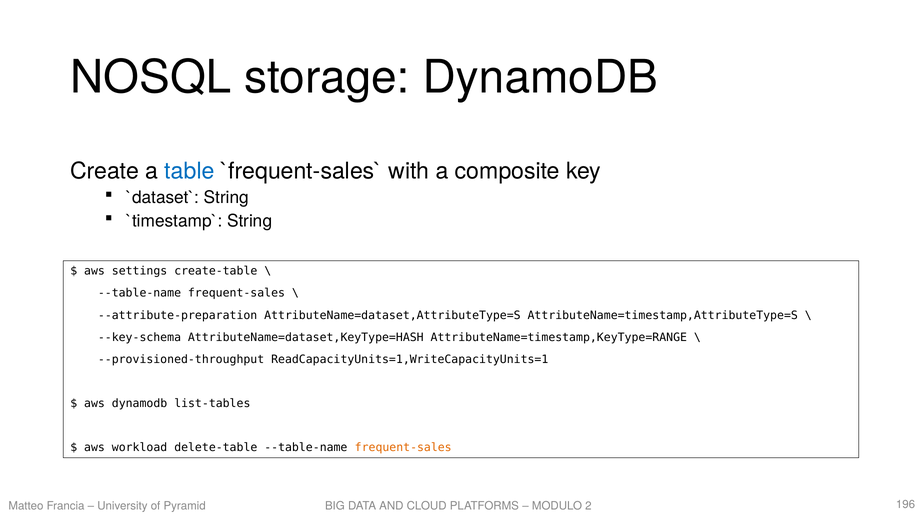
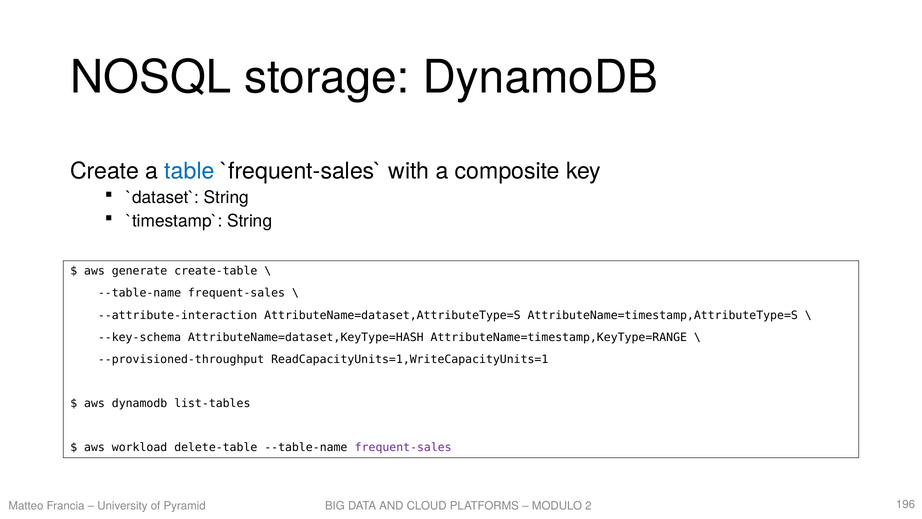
settings: settings -> generate
--attribute-preparation: --attribute-preparation -> --attribute-interaction
frequent-sales at (403, 447) colour: orange -> purple
